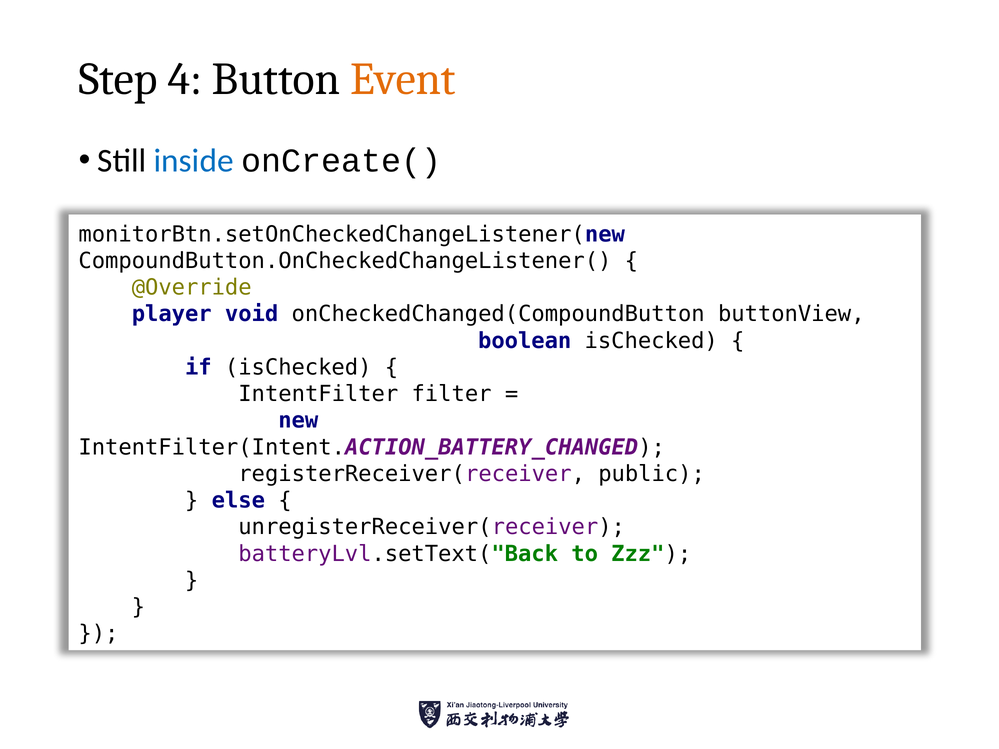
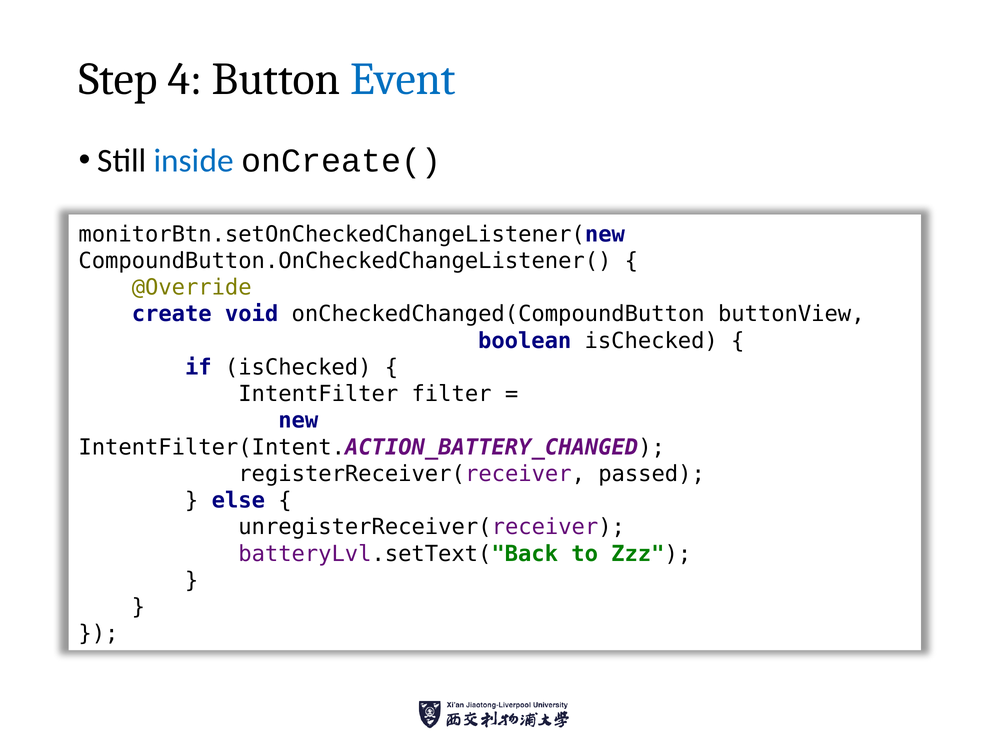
Event colour: orange -> blue
player: player -> create
public: public -> passed
